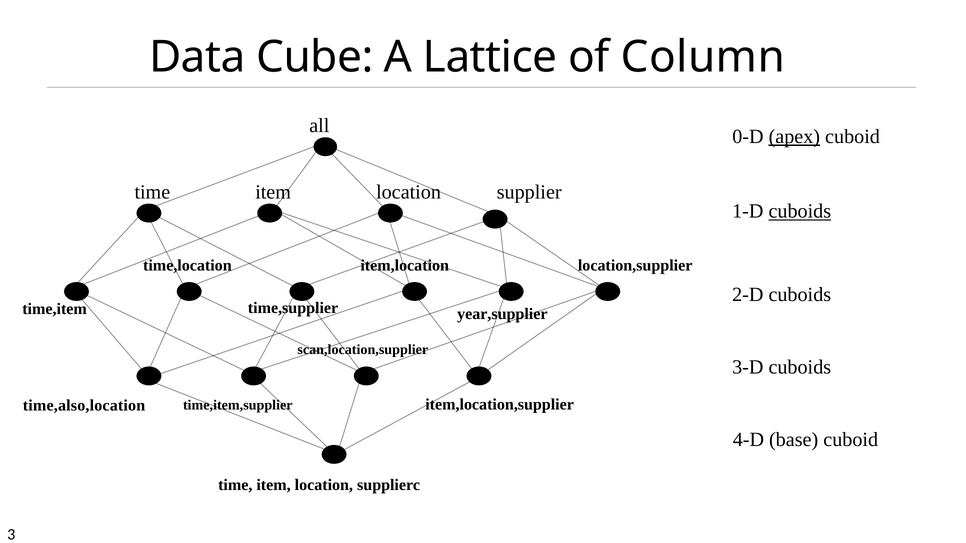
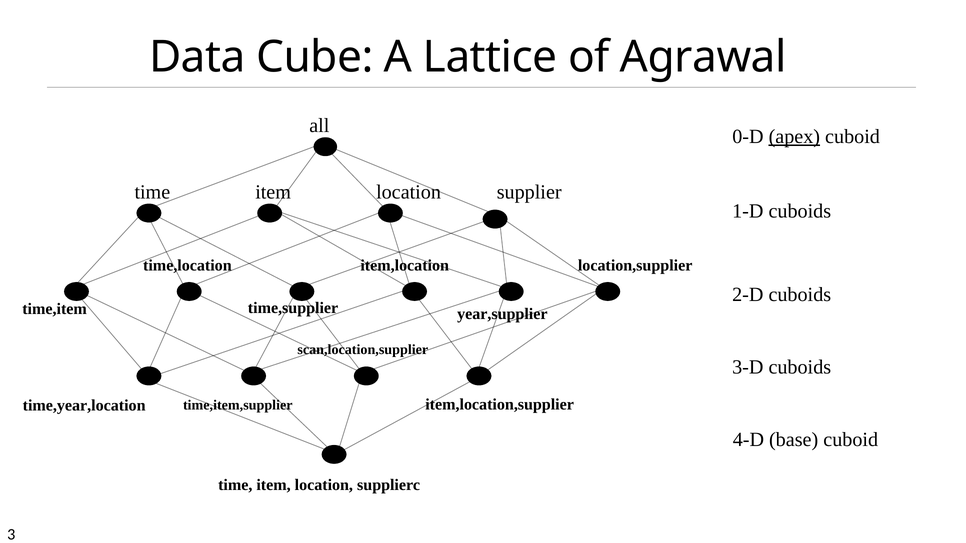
Column: Column -> Agrawal
cuboids at (800, 211) underline: present -> none
time,also,location: time,also,location -> time,year,location
